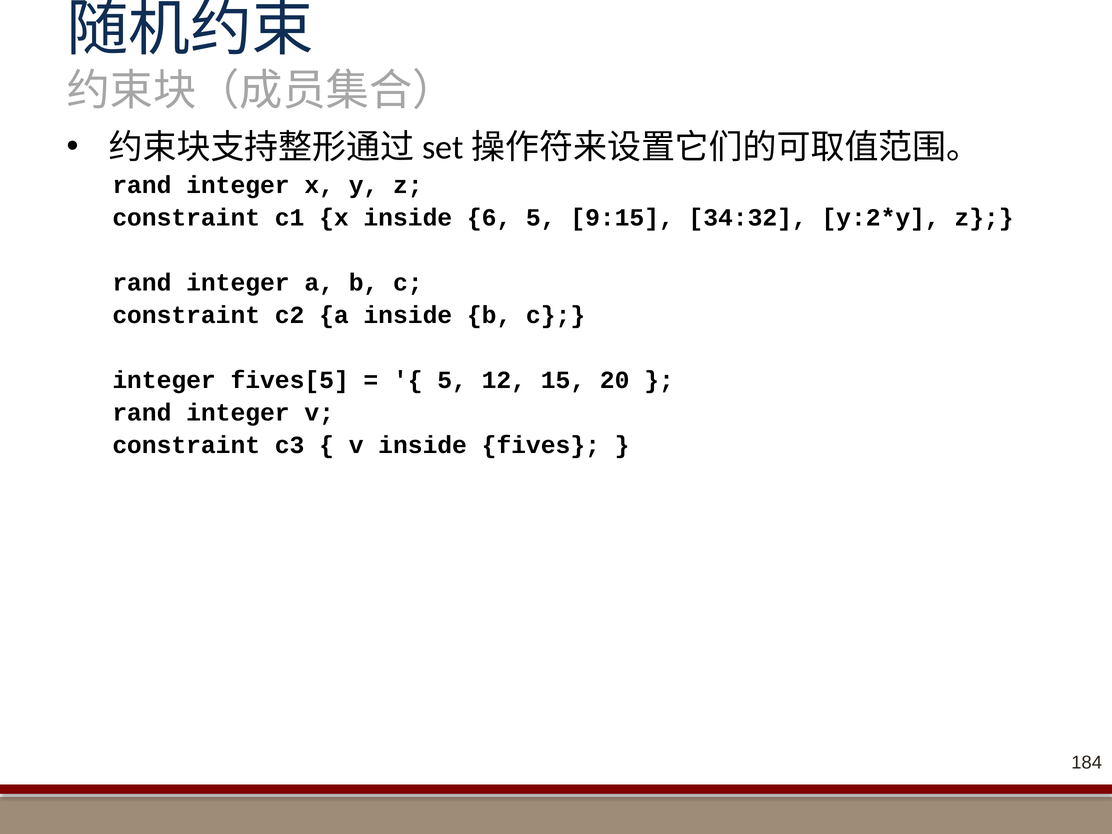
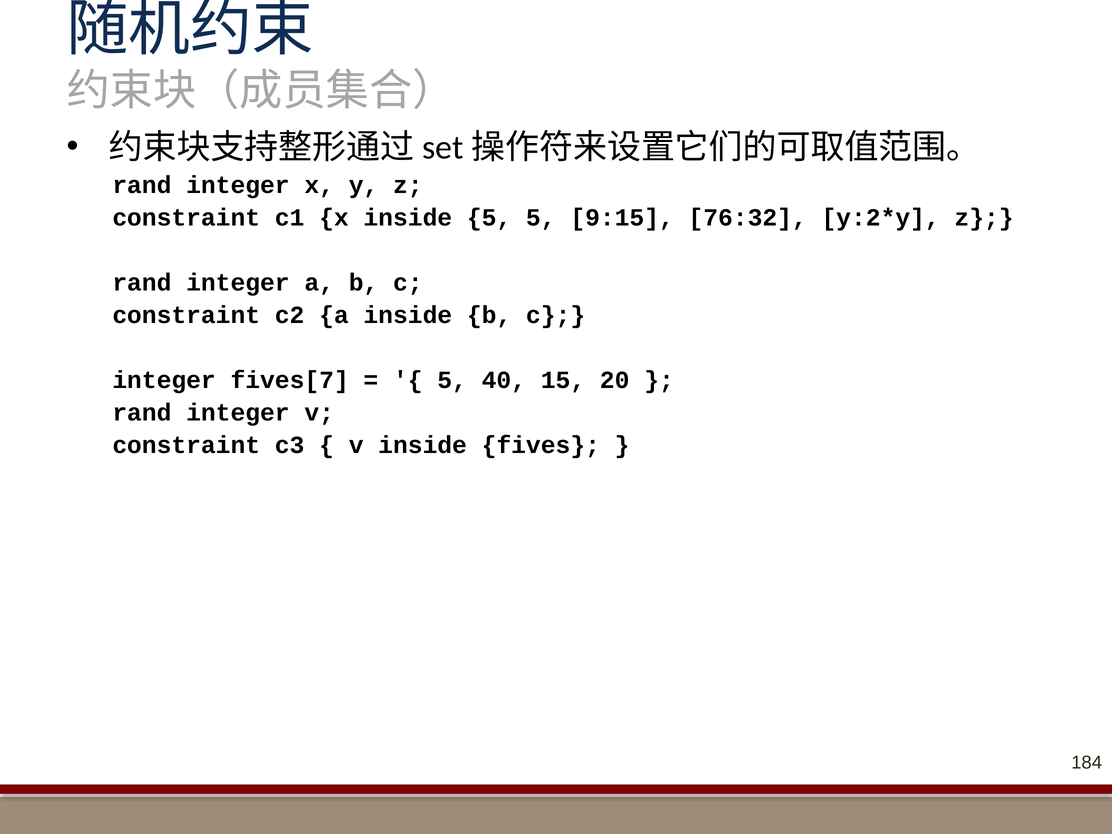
inside 6: 6 -> 5
34:32: 34:32 -> 76:32
fives[5: fives[5 -> fives[7
12: 12 -> 40
